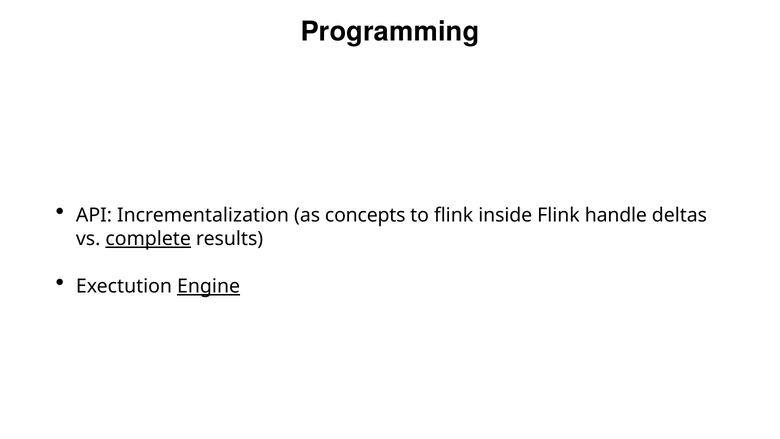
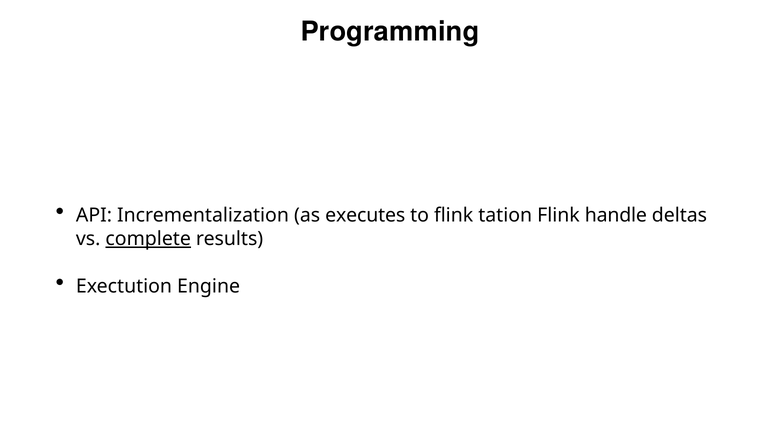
concepts: concepts -> executes
inside: inside -> tation
Engine underline: present -> none
